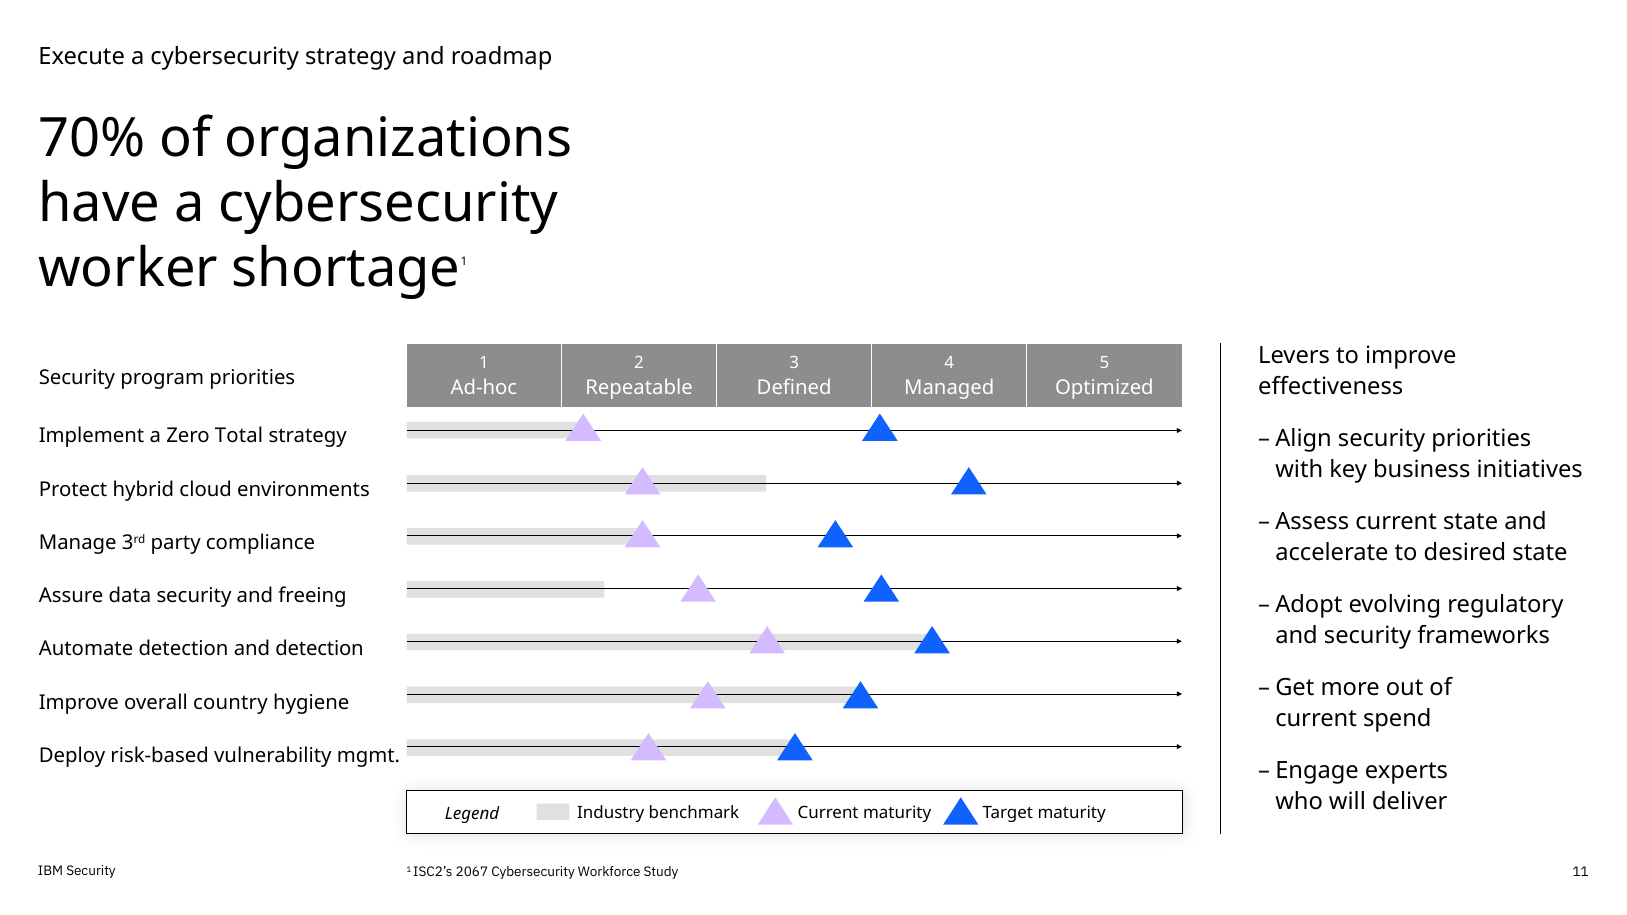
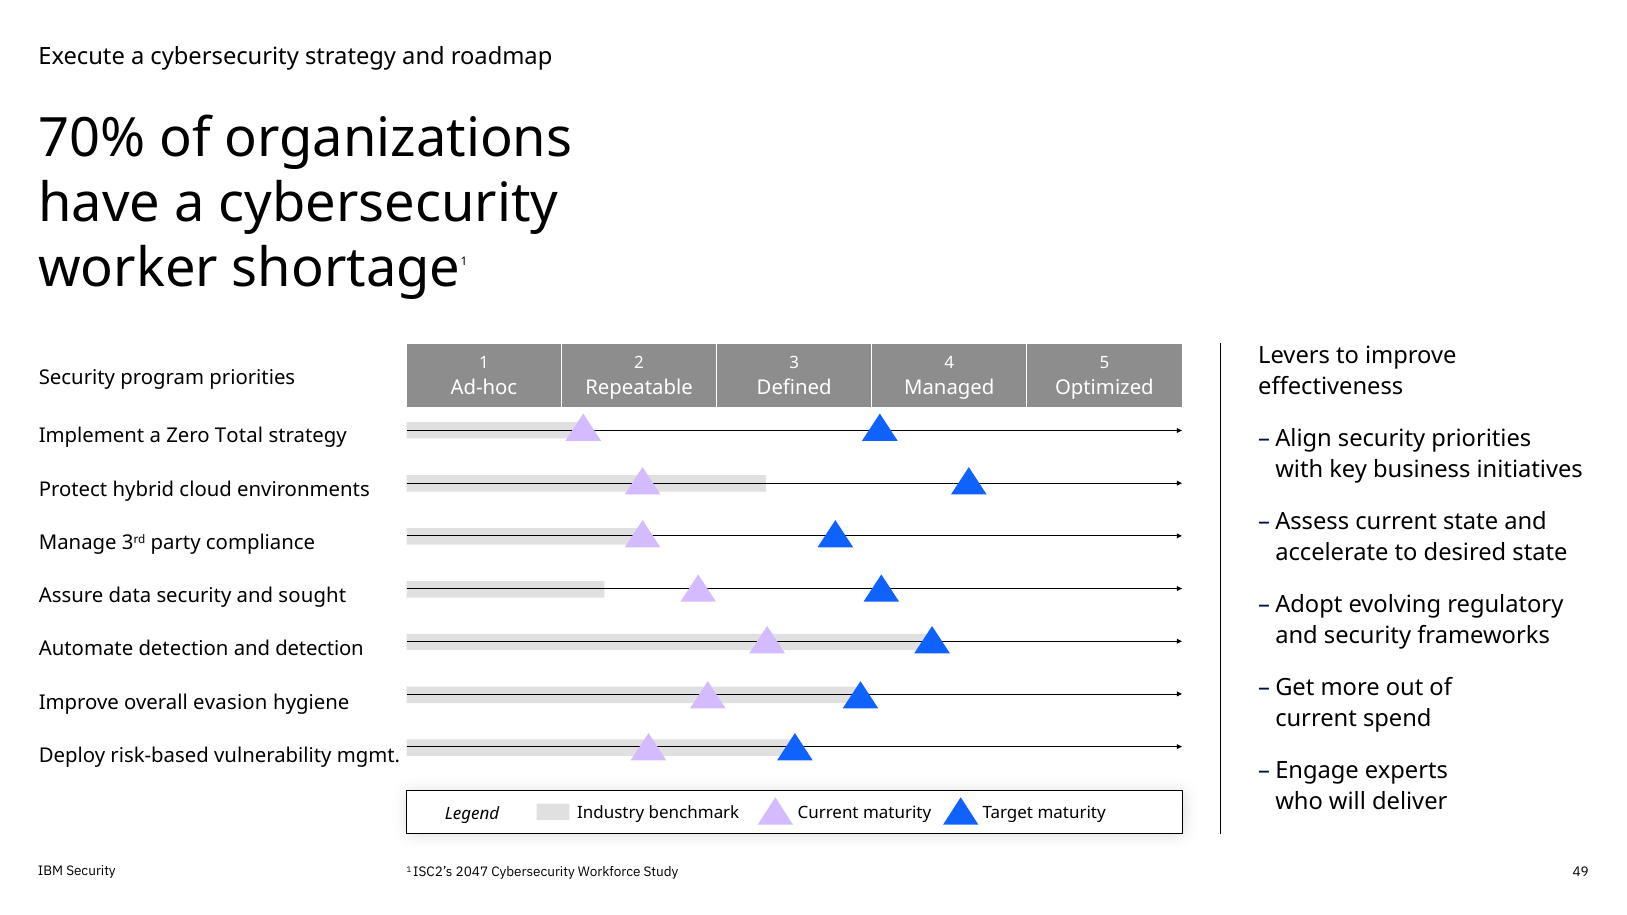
freeing: freeing -> sought
country: country -> evasion
11: 11 -> 49
2067: 2067 -> 2047
